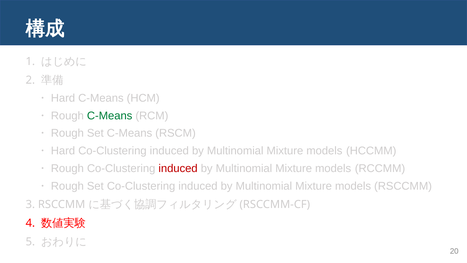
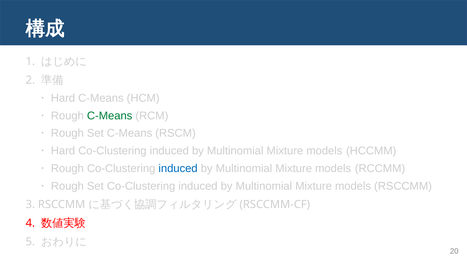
induced at (178, 168) colour: red -> blue
